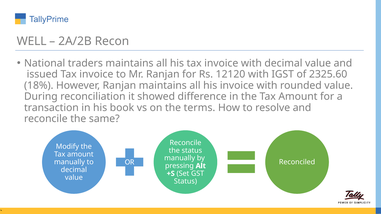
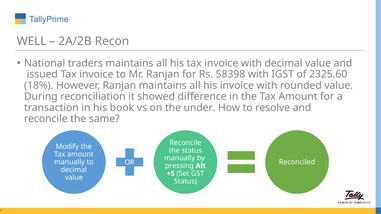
12120: 12120 -> 58398
terms: terms -> under
